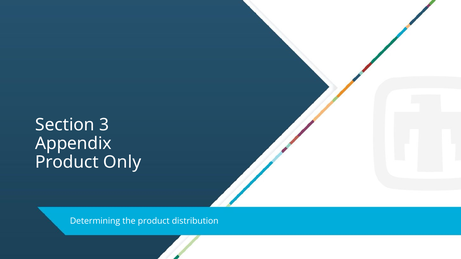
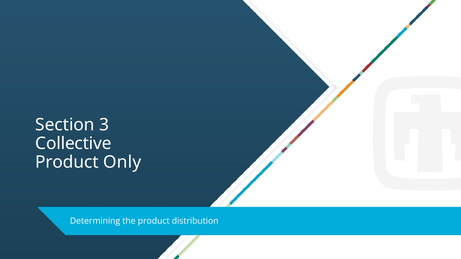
Appendix: Appendix -> Collective
